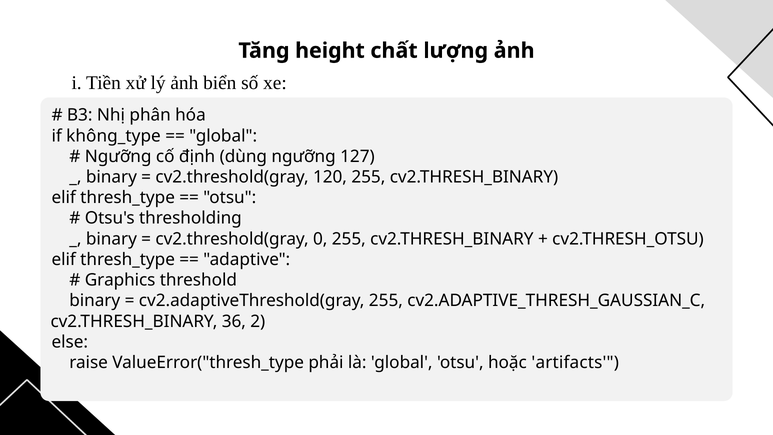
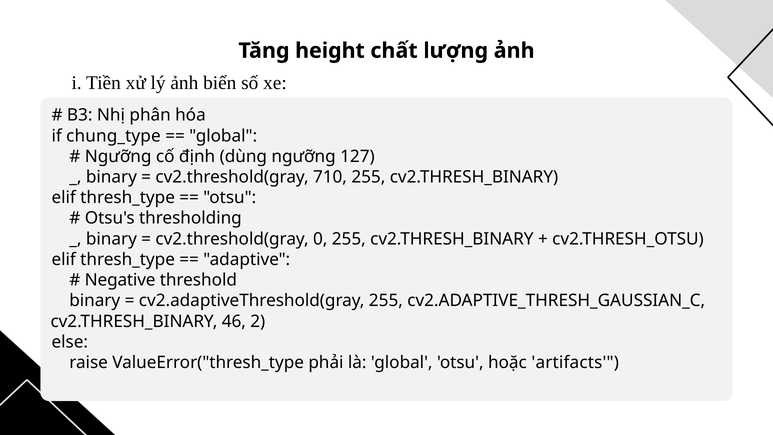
không_type: không_type -> chung_type
120: 120 -> 710
Graphics: Graphics -> Negative
36: 36 -> 46
